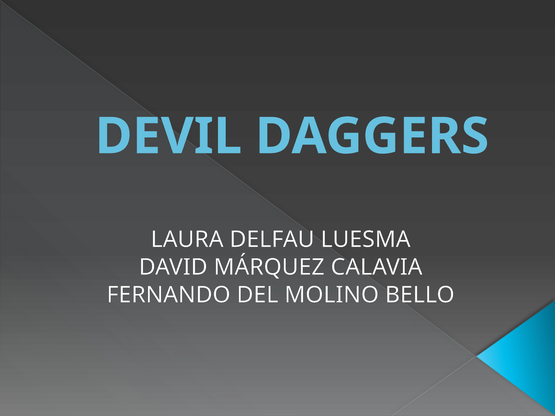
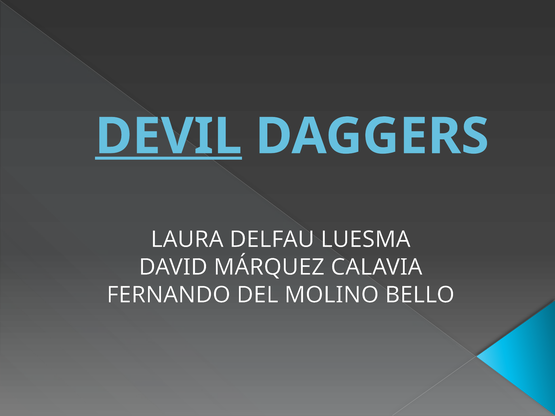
DEVIL underline: none -> present
